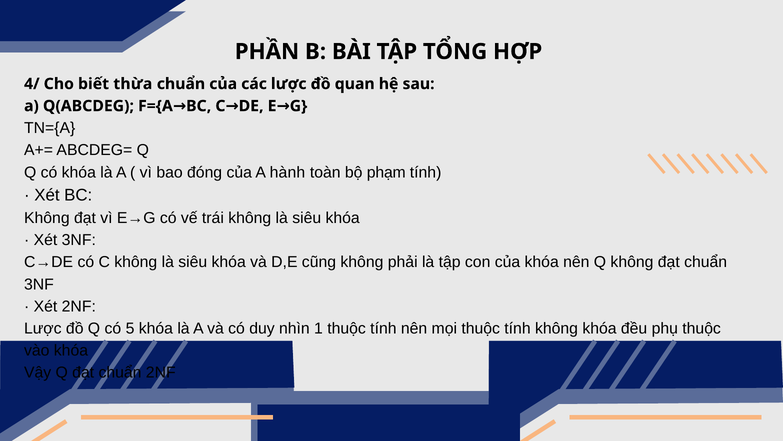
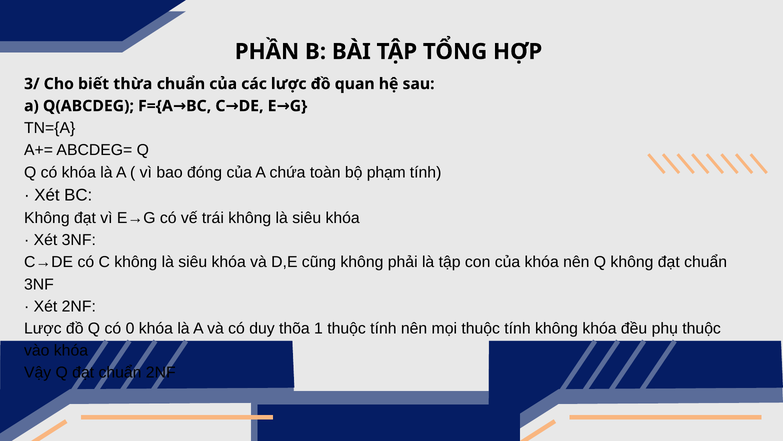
4/: 4/ -> 3/
hành: hành -> chứa
5: 5 -> 0
nhìn: nhìn -> thõa
